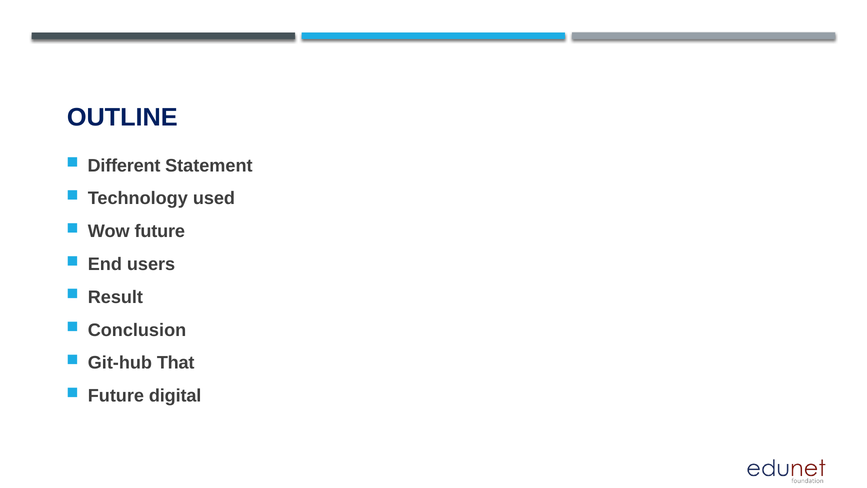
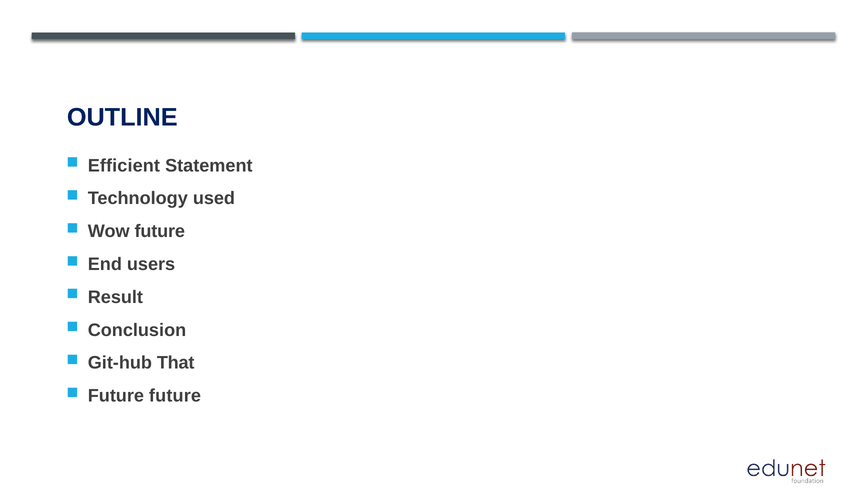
Different: Different -> Efficient
Future digital: digital -> future
